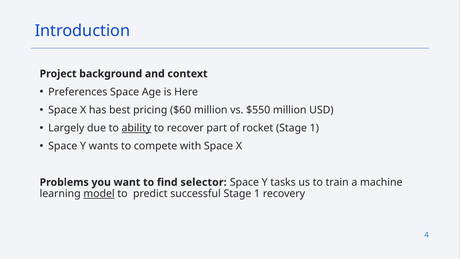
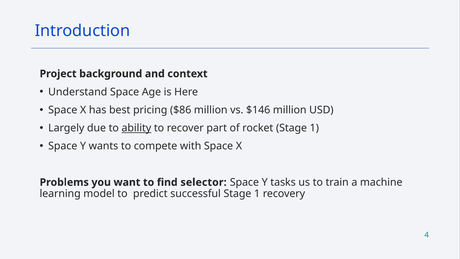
Preferences: Preferences -> Understand
$60: $60 -> $86
$550: $550 -> $146
model underline: present -> none
